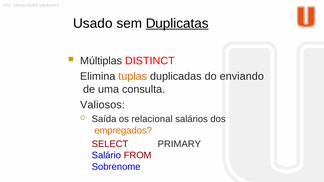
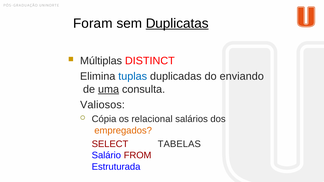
Usado: Usado -> Foram
tuplas colour: orange -> blue
uma underline: none -> present
Saída: Saída -> Cópia
PRIMARY: PRIMARY -> TABELAS
Sobrenome: Sobrenome -> Estruturada
